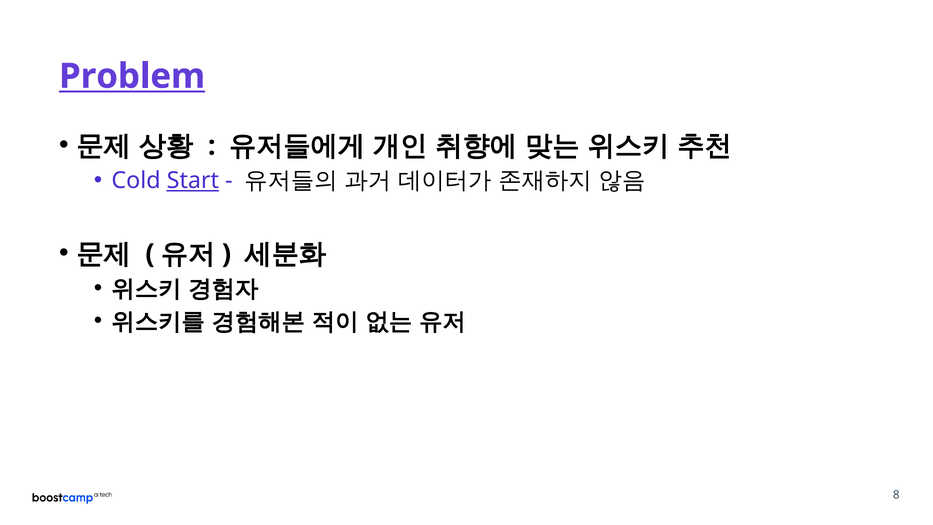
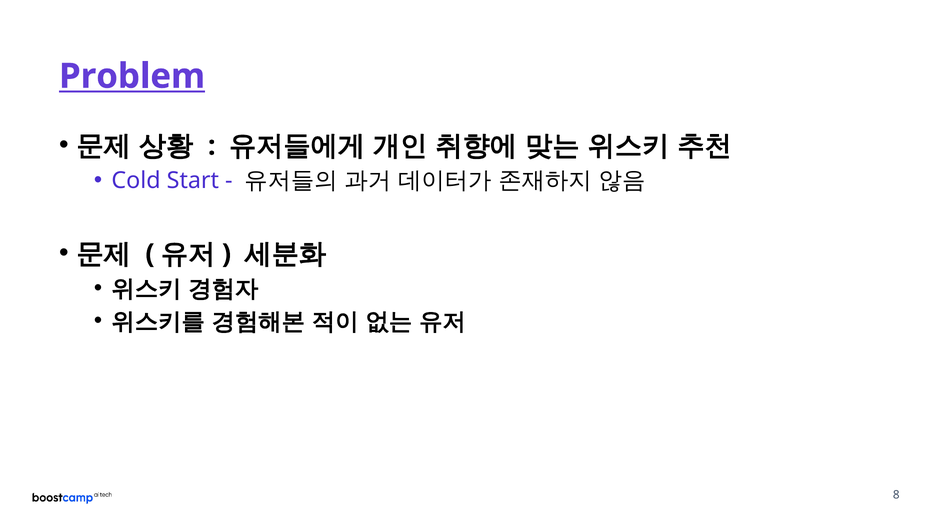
Start underline: present -> none
